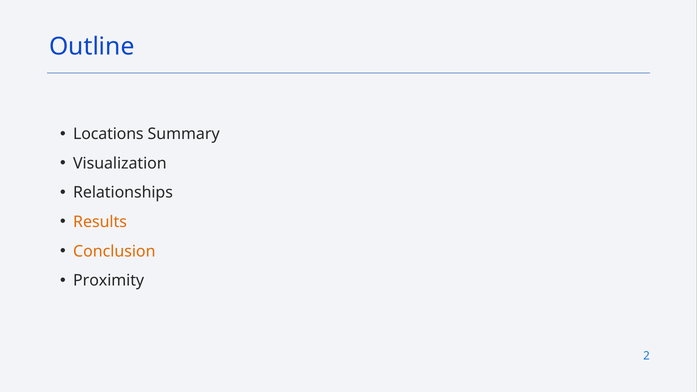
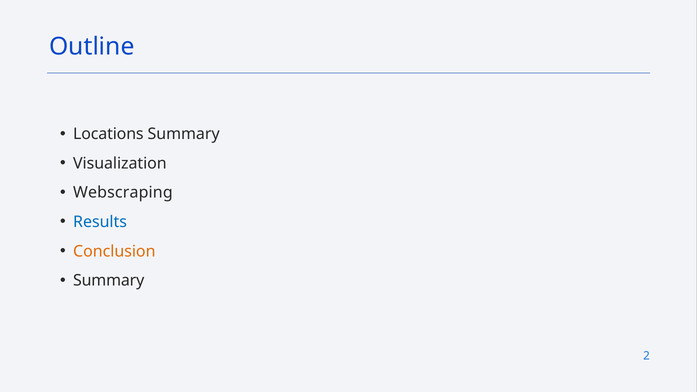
Relationships: Relationships -> Webscraping
Results colour: orange -> blue
Proximity at (109, 281): Proximity -> Summary
